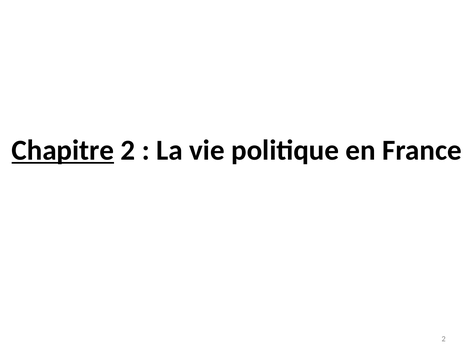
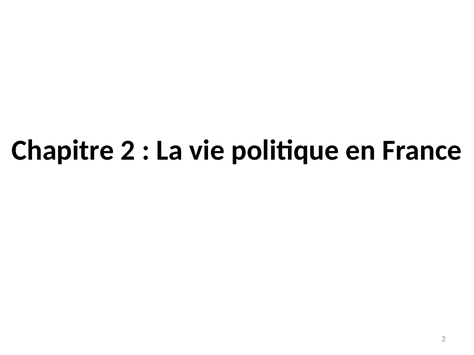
Chapitre underline: present -> none
